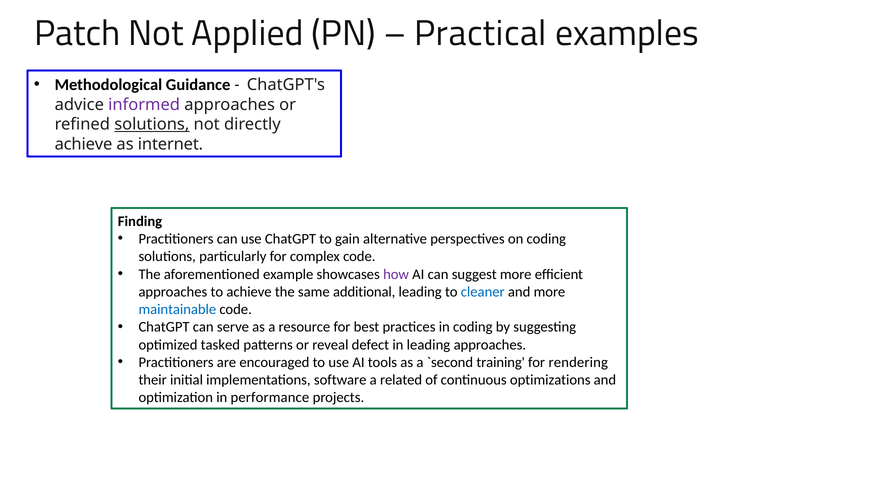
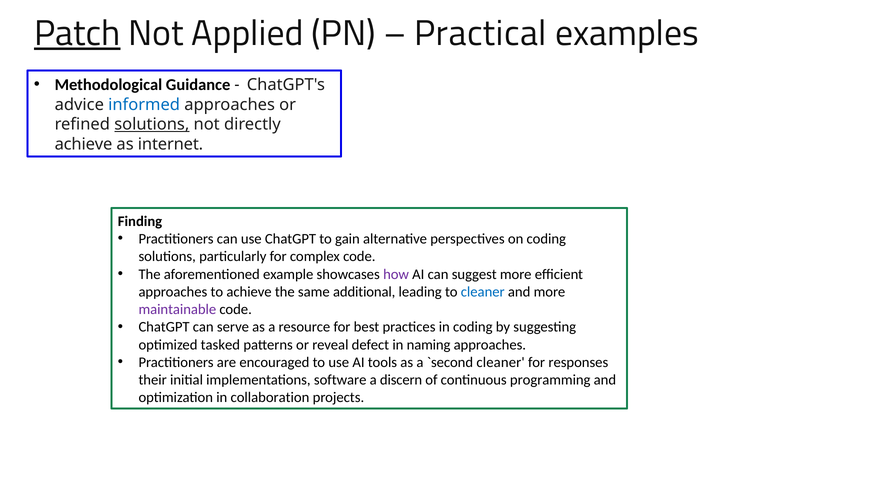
Patch underline: none -> present
informed colour: purple -> blue
maintainable colour: blue -> purple
in leading: leading -> naming
training at (501, 362): training -> cleaner
rendering: rendering -> responses
related: related -> discern
optimizations: optimizations -> programming
performance: performance -> collaboration
